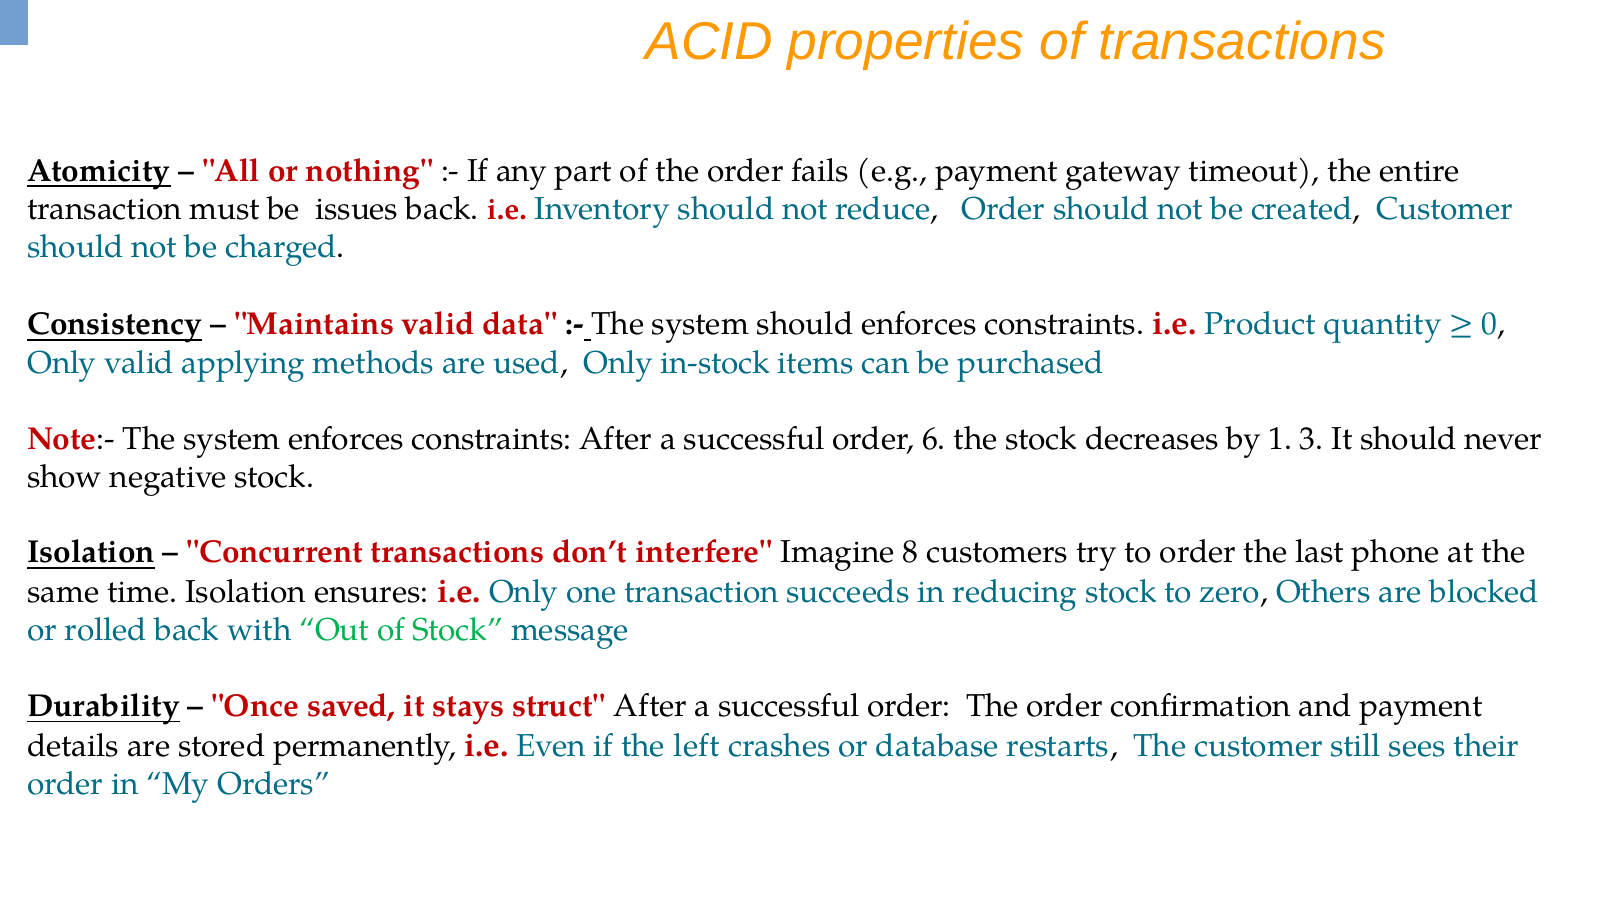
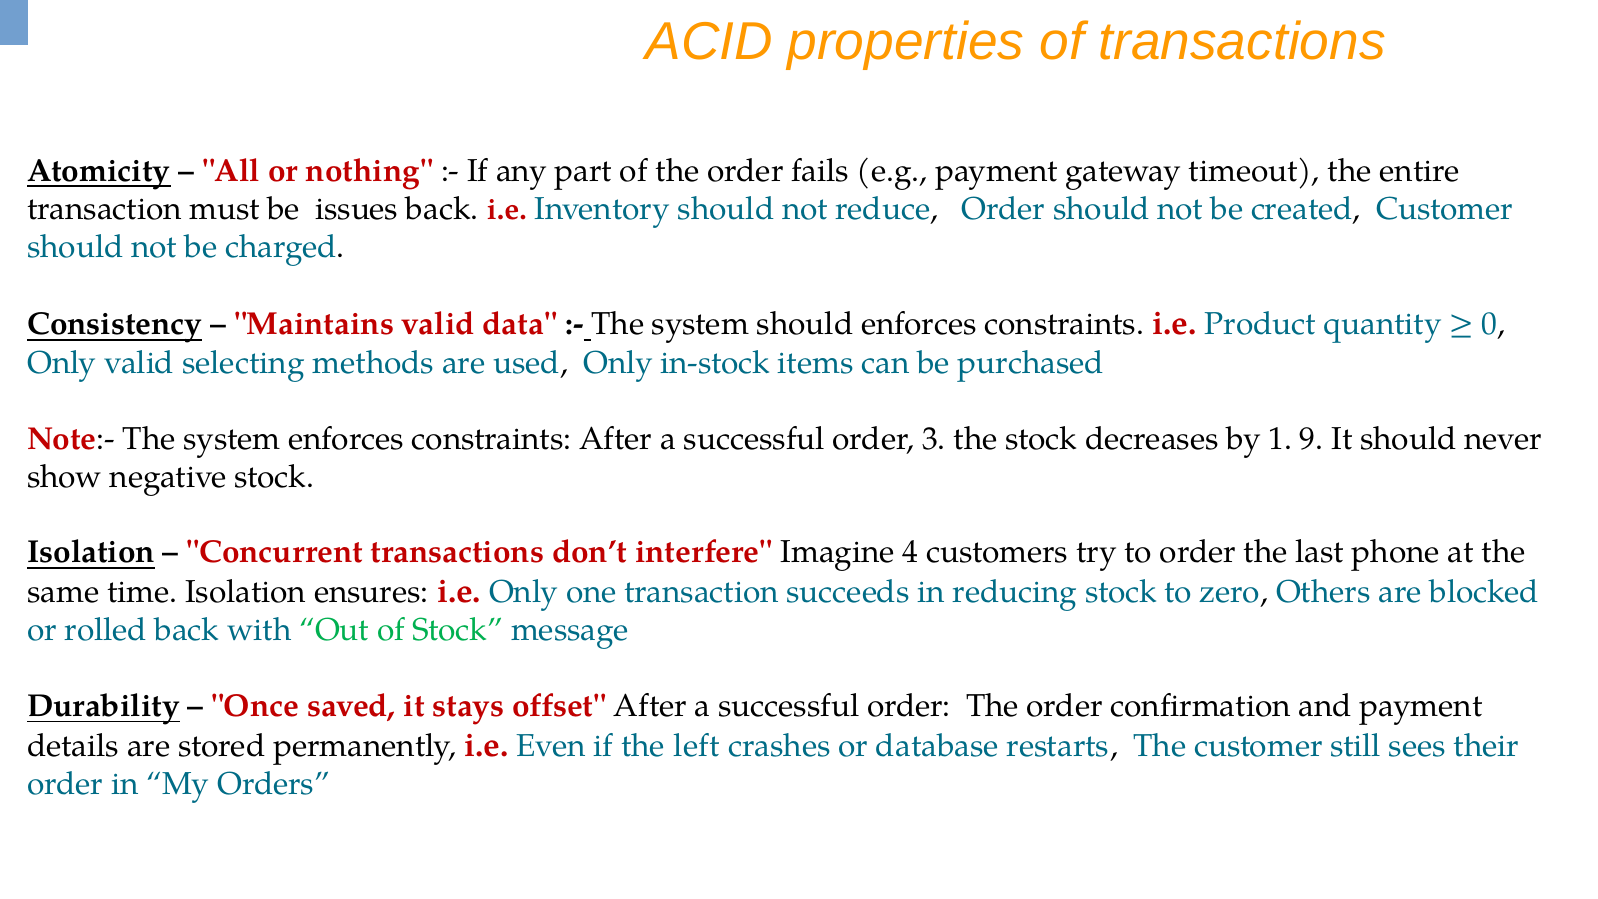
applying: applying -> selecting
6: 6 -> 3
3: 3 -> 9
8: 8 -> 4
struct: struct -> offset
